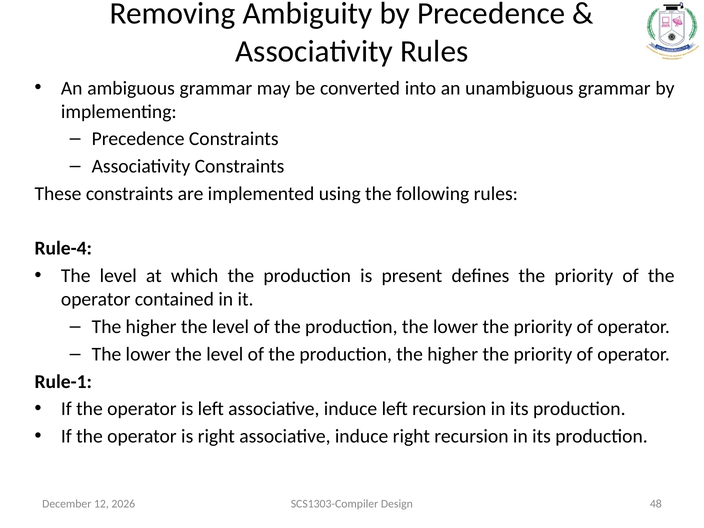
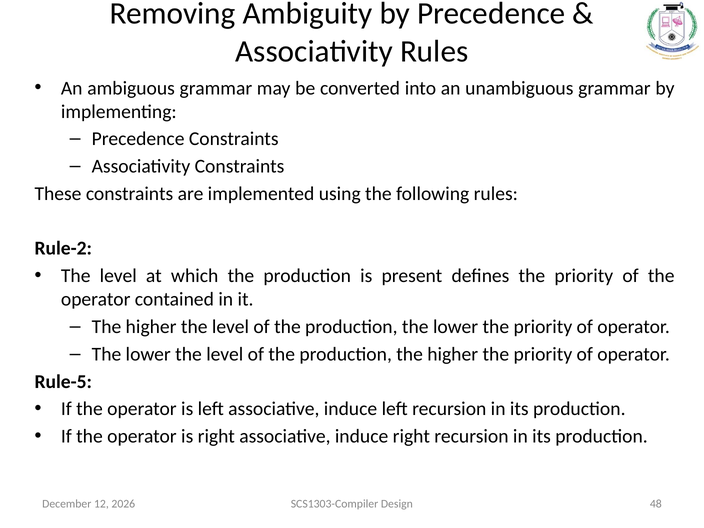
Rule-4: Rule-4 -> Rule-2
Rule-1: Rule-1 -> Rule-5
